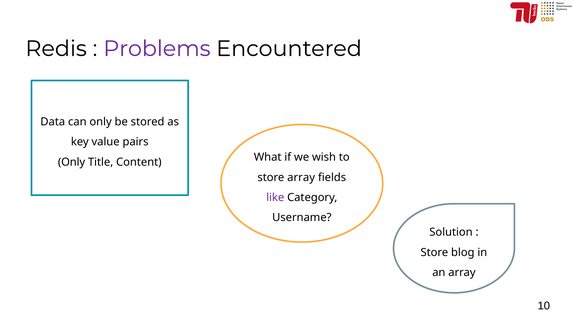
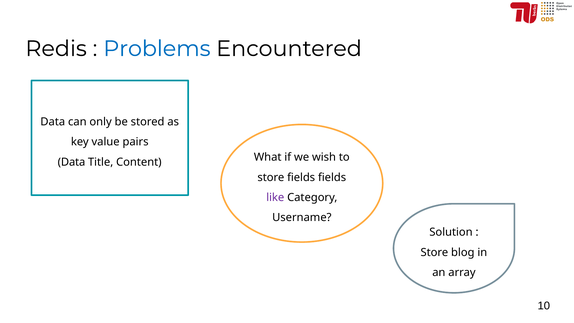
Problems colour: purple -> blue
Only at (72, 162): Only -> Data
store array: array -> fields
